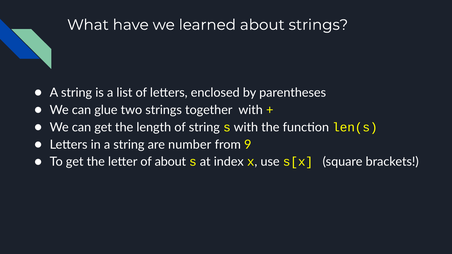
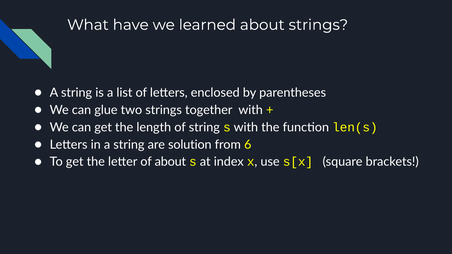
number: number -> solution
9: 9 -> 6
